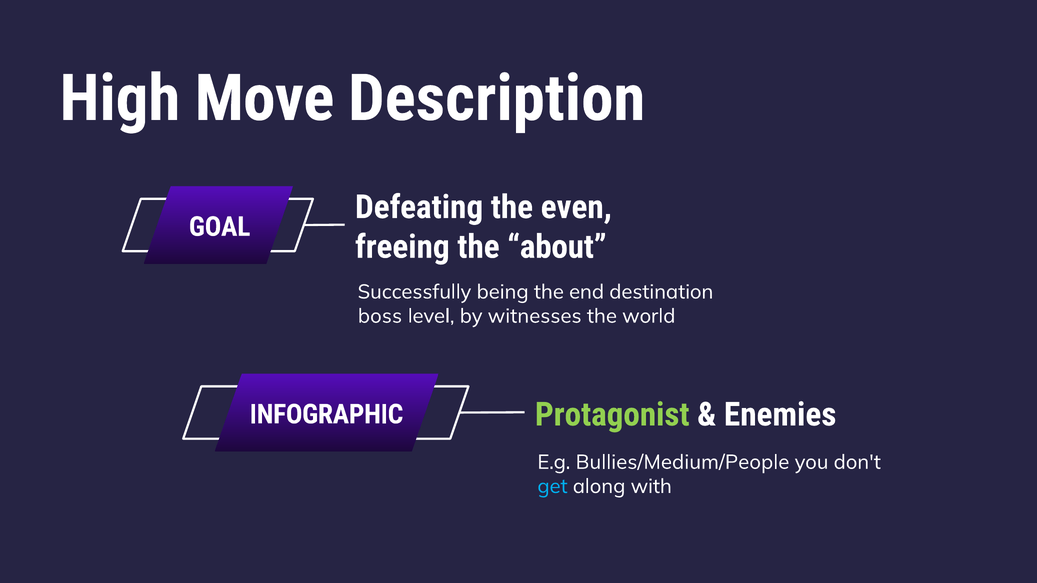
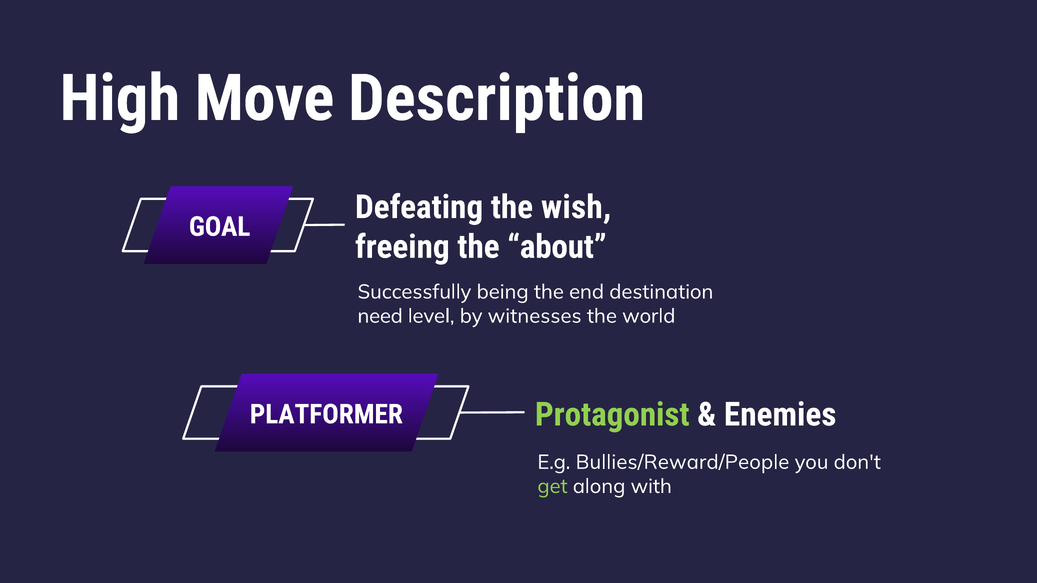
even: even -> wish
boss: boss -> need
INFOGRAPHIC: INFOGRAPHIC -> PLATFORMER
Bullies/Medium/People: Bullies/Medium/People -> Bullies/Reward/People
get colour: light blue -> light green
